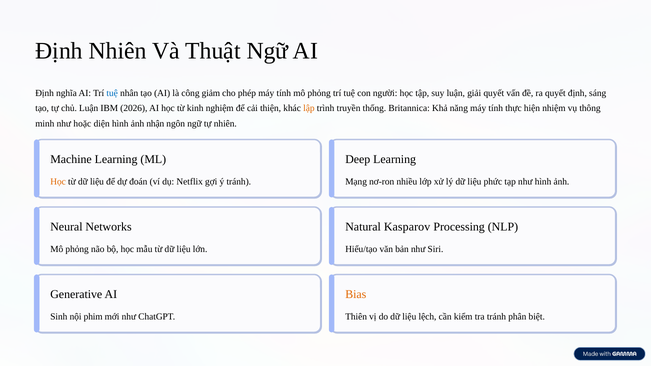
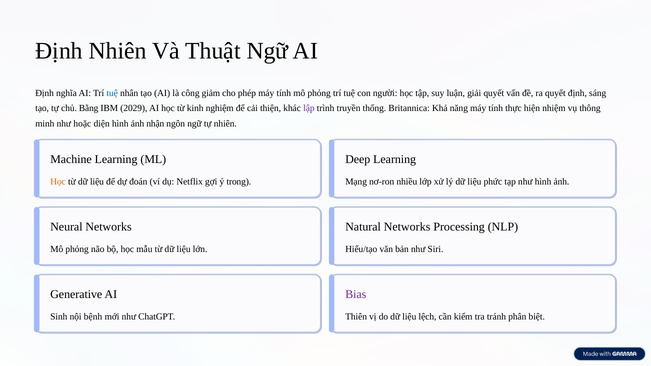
chủ Luận: Luận -> Bằng
2026: 2026 -> 2029
lập colour: orange -> purple
ý tránh: tránh -> trong
Natural Kasparov: Kasparov -> Networks
Bias colour: orange -> purple
phim: phim -> bệnh
